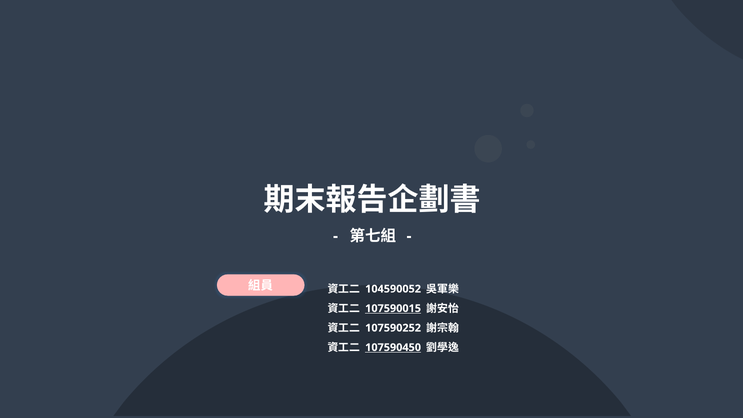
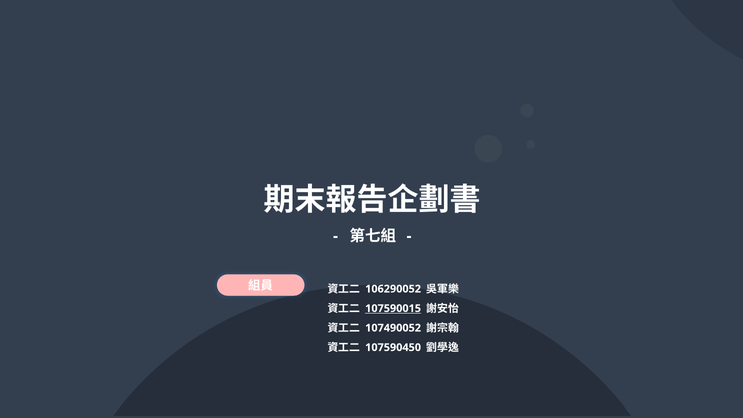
104590052: 104590052 -> 106290052
107590252: 107590252 -> 107490052
107590450 underline: present -> none
